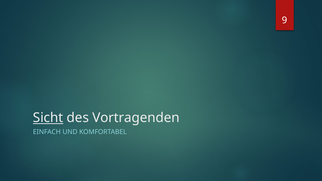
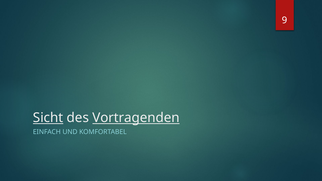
Vortragenden underline: none -> present
